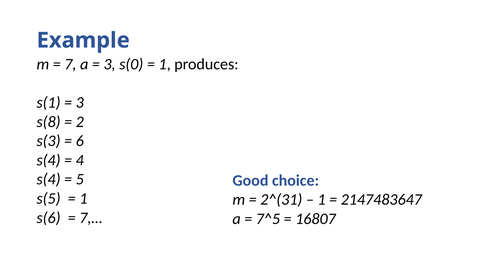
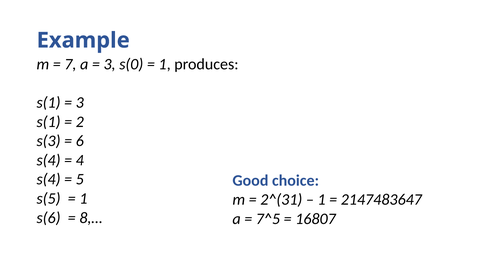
s(8 at (49, 122): s(8 -> s(1
7,…: 7,… -> 8,…
